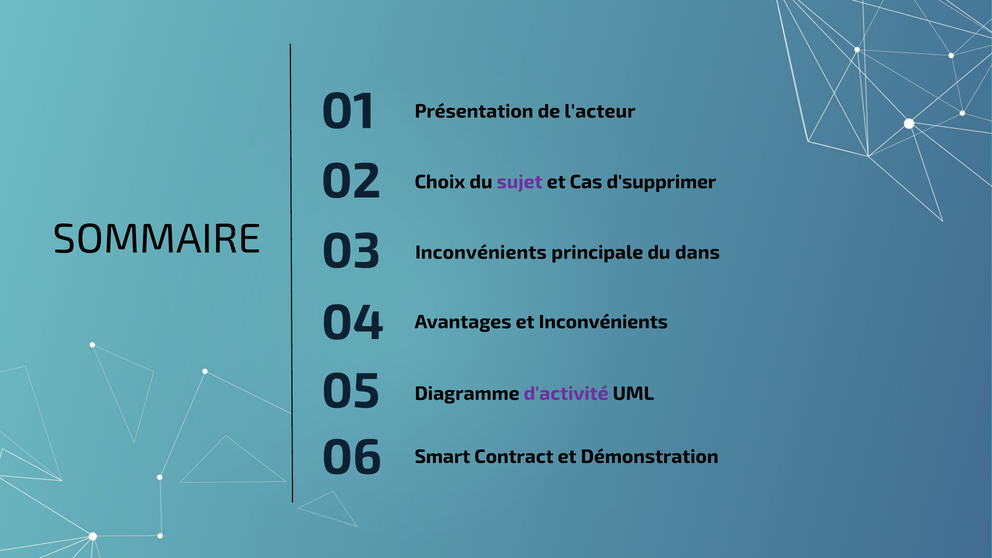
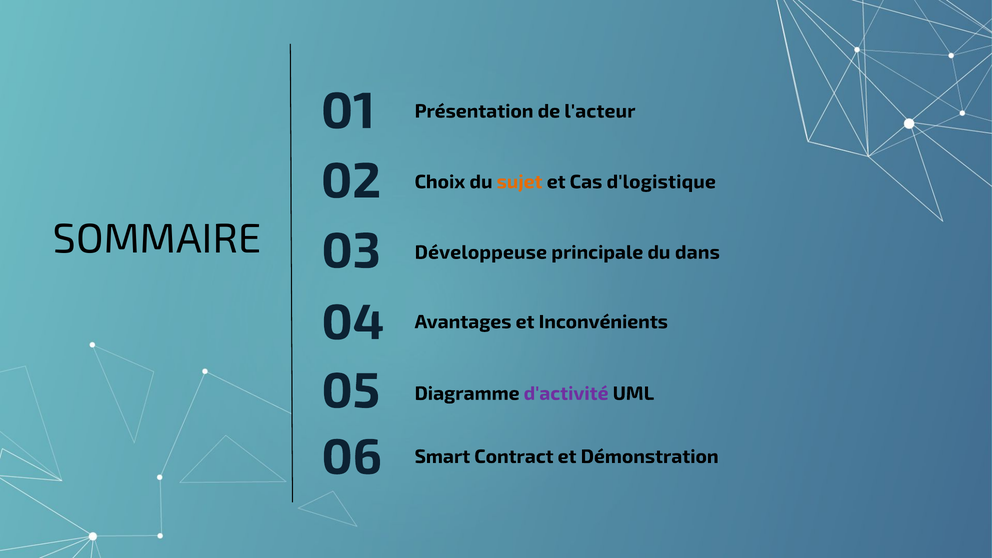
sujet colour: purple -> orange
d'supprimer: d'supprimer -> d'logistique
03 Inconvénients: Inconvénients -> Développeuse
